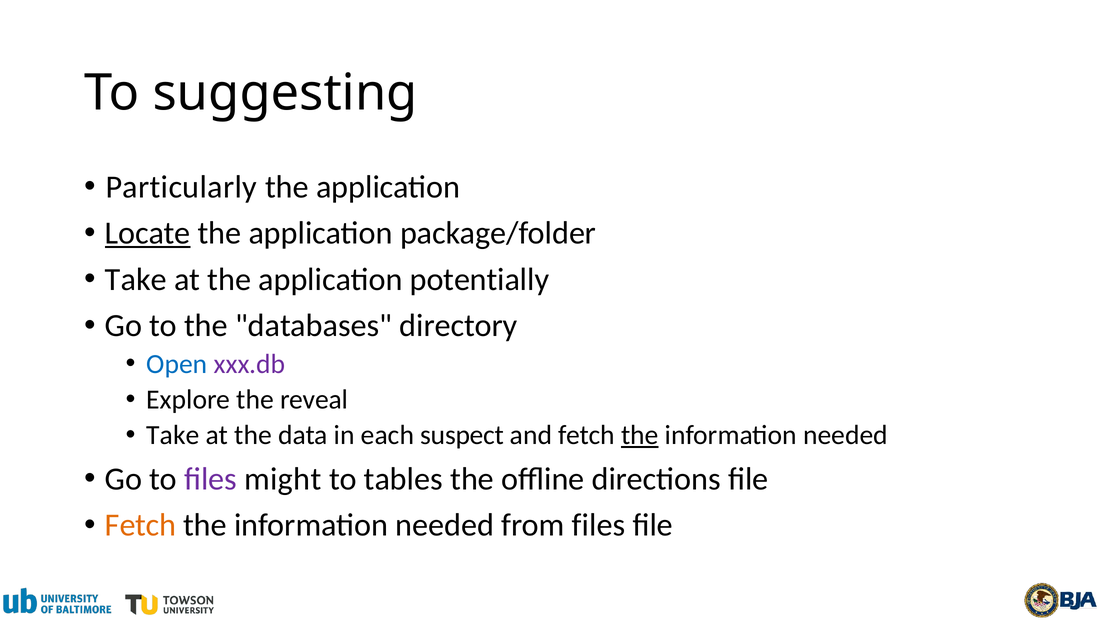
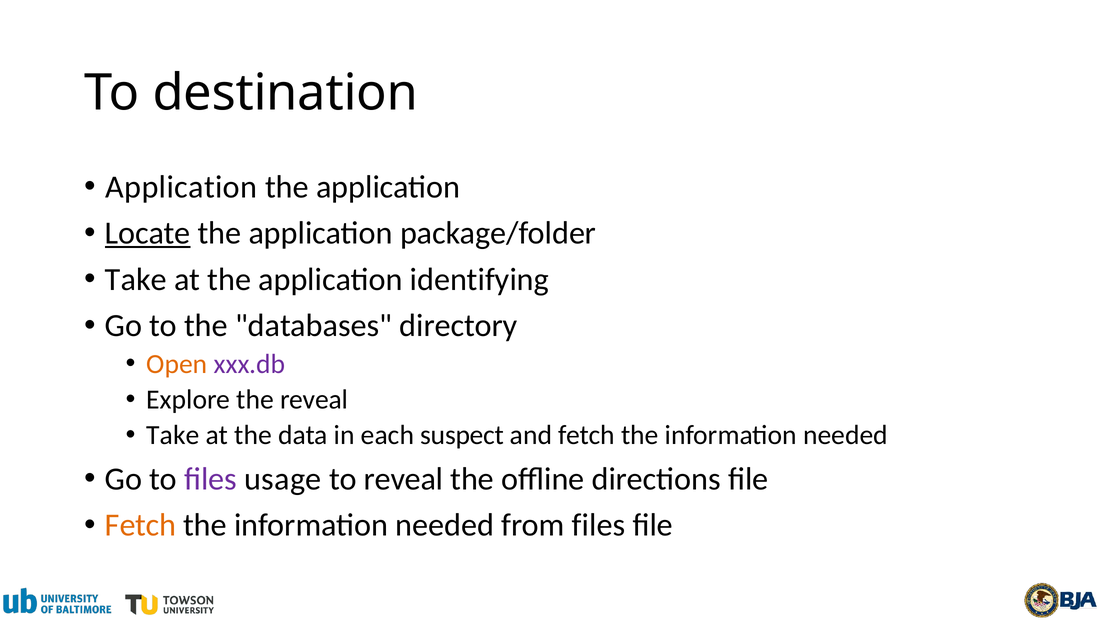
suggesting: suggesting -> destination
Particularly at (181, 187): Particularly -> Application
potentially: potentially -> identifying
Open colour: blue -> orange
the at (640, 435) underline: present -> none
might: might -> usage
to tables: tables -> reveal
